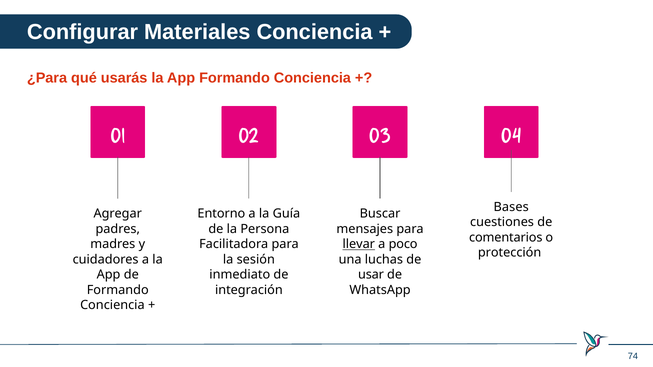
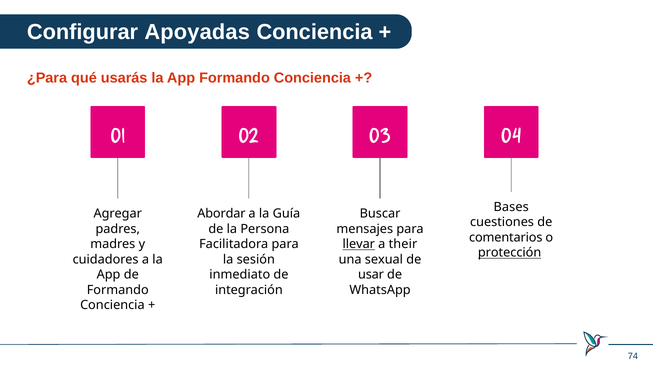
Materiales: Materiales -> Apoyadas
Entorno: Entorno -> Abordar
poco: poco -> their
protección underline: none -> present
luchas: luchas -> sexual
